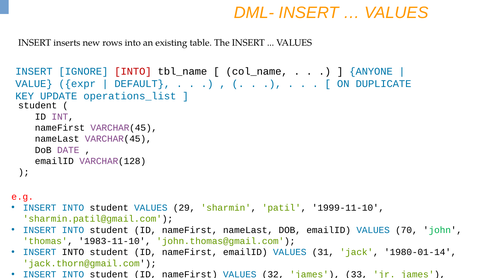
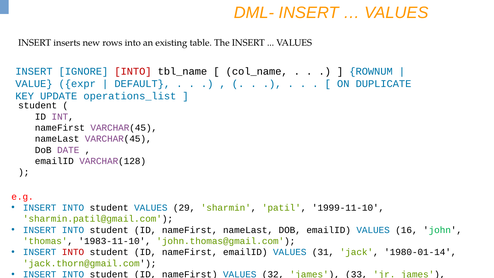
ANYONE: ANYONE -> ROWNUM
70: 70 -> 16
INTO at (73, 252) colour: black -> red
